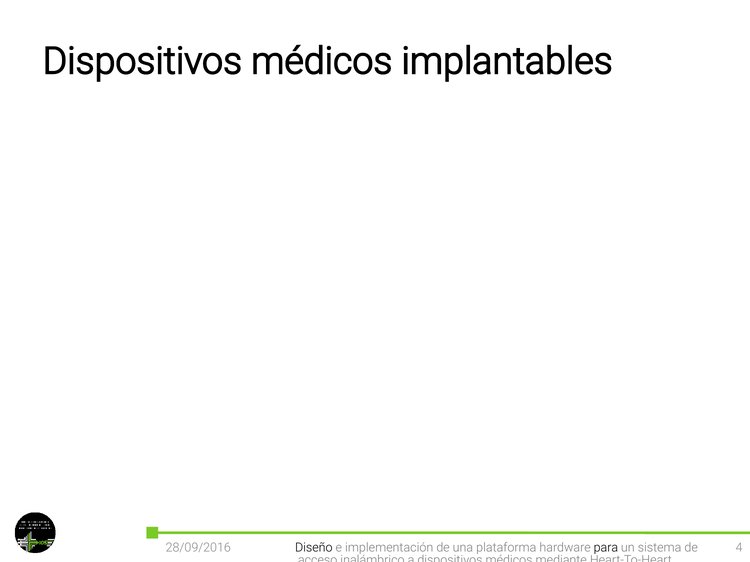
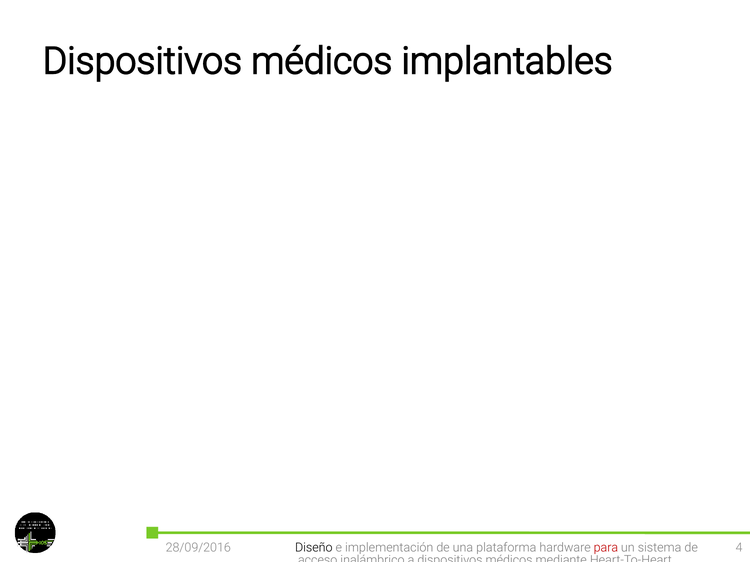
para colour: black -> red
